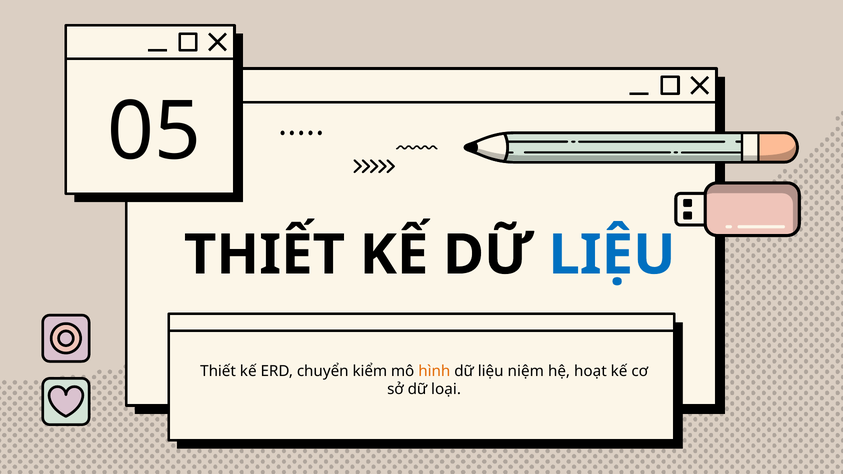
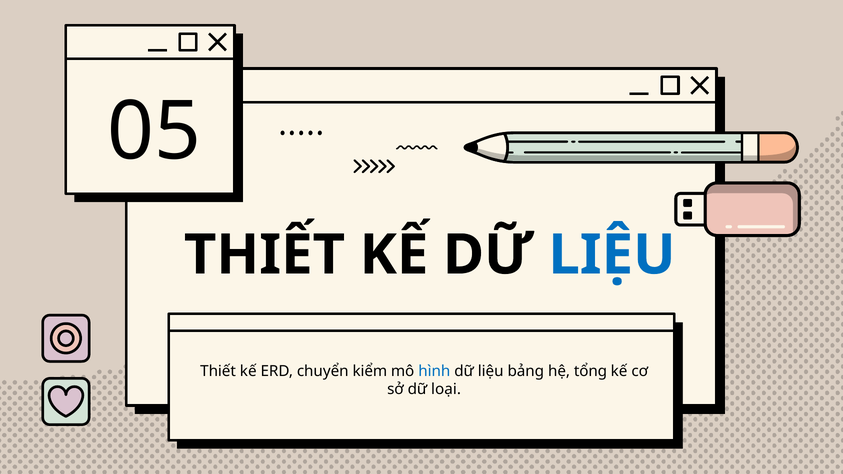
hình colour: orange -> blue
niệm: niệm -> bảng
hoạt: hoạt -> tổng
